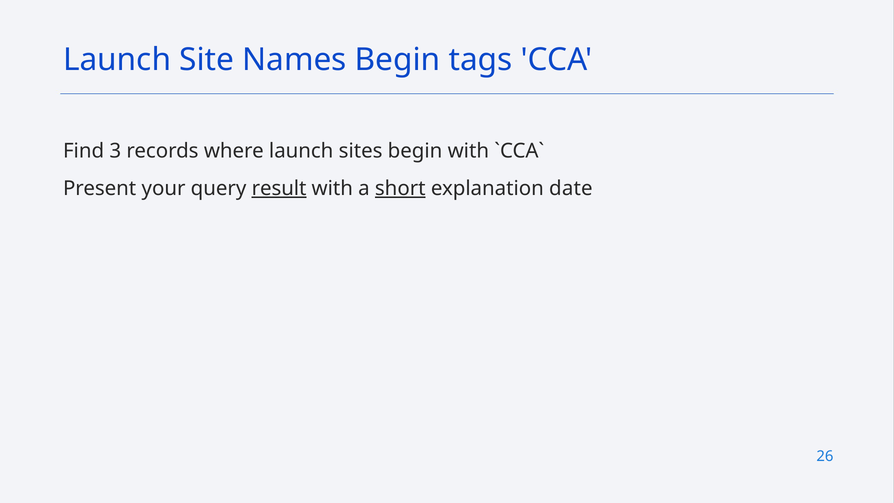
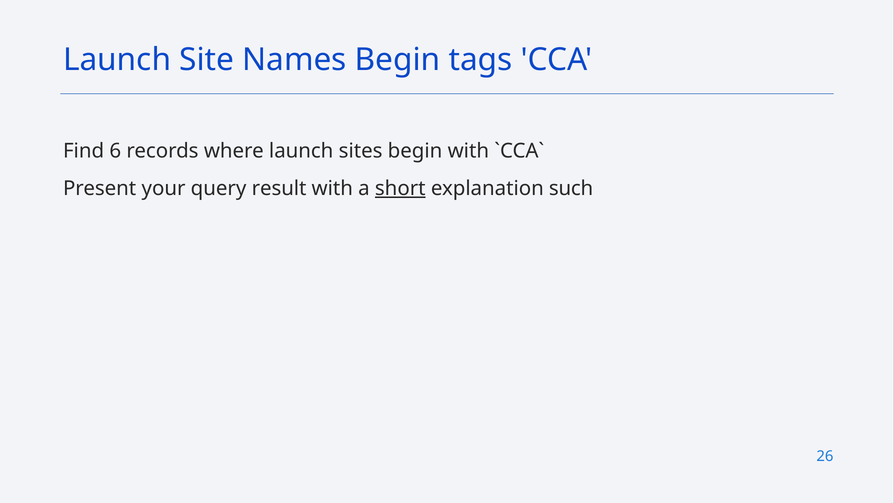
3: 3 -> 6
result underline: present -> none
date: date -> such
